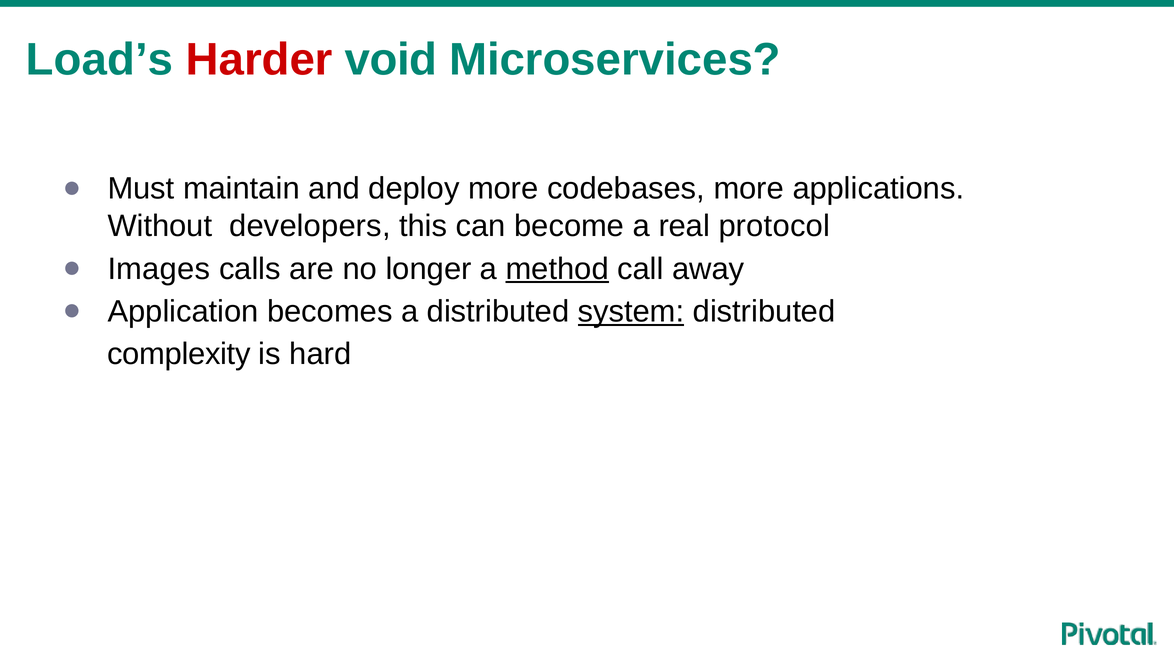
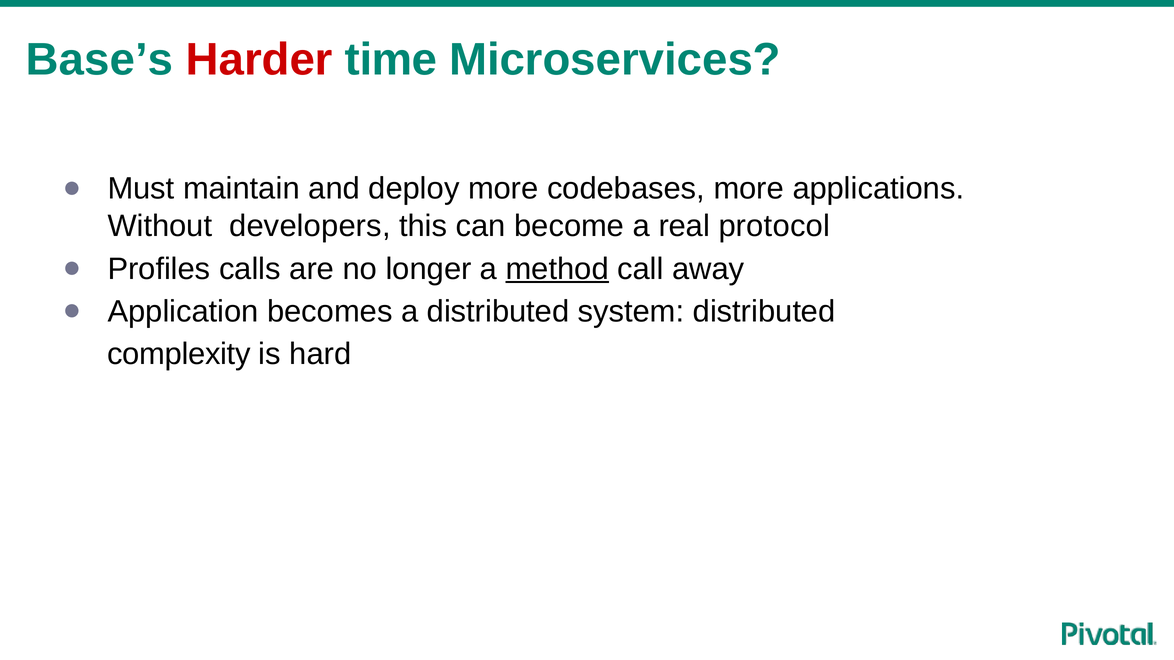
Load’s: Load’s -> Base’s
void: void -> time
Images: Images -> Profiles
system underline: present -> none
